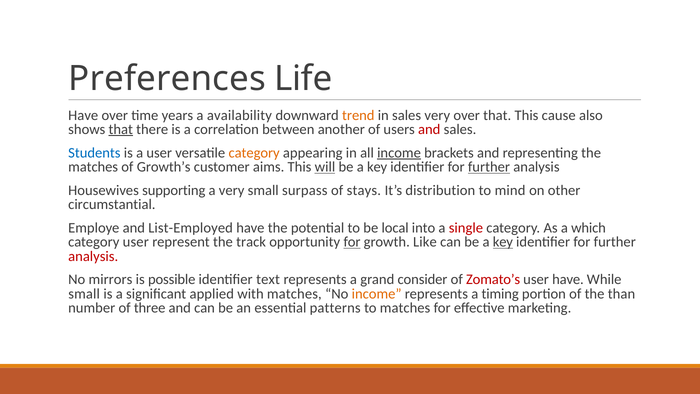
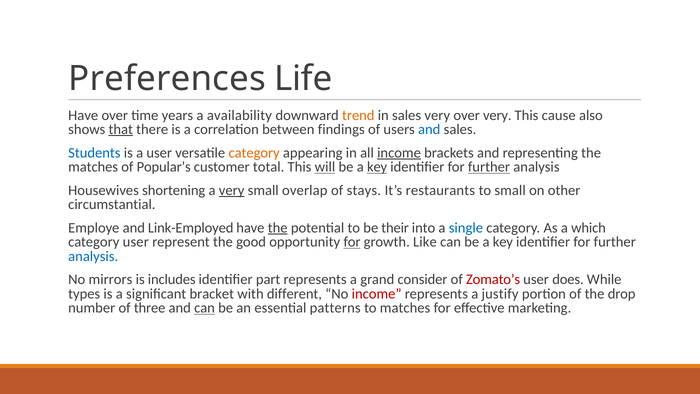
over that: that -> very
another: another -> findings
and at (429, 129) colour: red -> blue
Growth’s: Growth’s -> Popular’s
aims: aims -> total
key at (377, 167) underline: none -> present
supporting: supporting -> shortening
very at (232, 190) underline: none -> present
surpass: surpass -> overlap
distribution: distribution -> restaurants
to mind: mind -> small
List-Employed: List-Employed -> Link-Employed
the at (278, 228) underline: none -> present
local: local -> their
single colour: red -> blue
track: track -> good
key at (503, 242) underline: present -> none
analysis at (93, 256) colour: red -> blue
possible: possible -> includes
text: text -> part
user have: have -> does
small at (84, 294): small -> types
applied: applied -> bracket
with matches: matches -> different
income at (377, 294) colour: orange -> red
timing: timing -> justify
than: than -> drop
can at (205, 308) underline: none -> present
